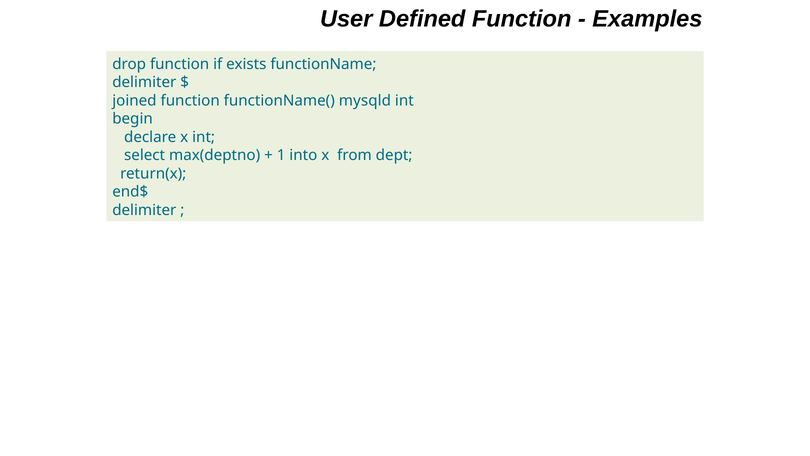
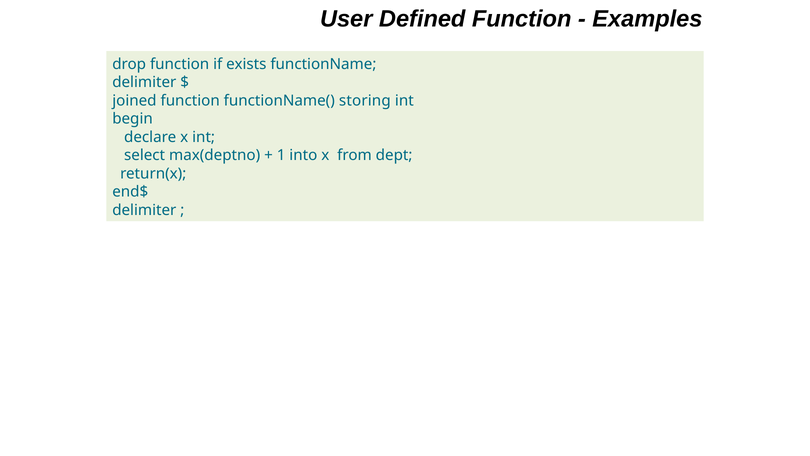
mysqld: mysqld -> storing
